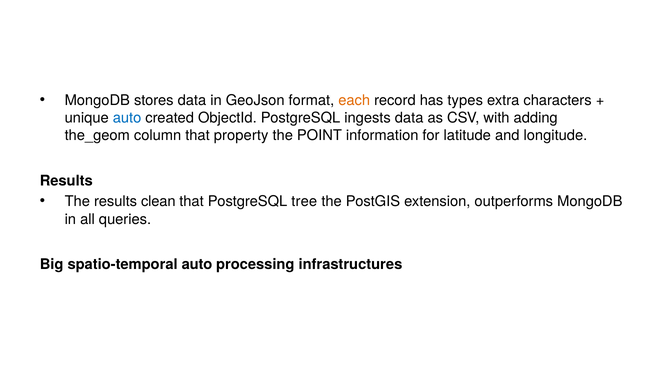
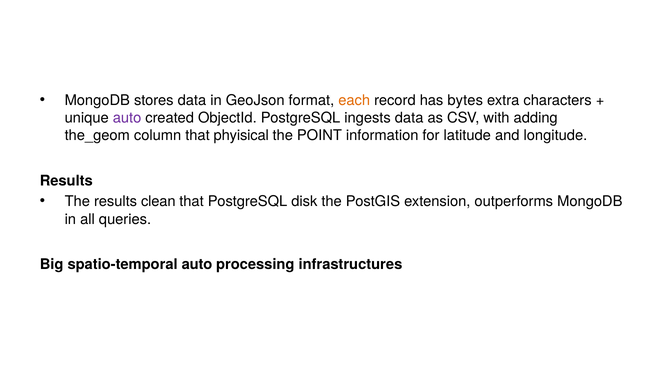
types: types -> bytes
auto at (127, 118) colour: blue -> purple
property: property -> phyisical
tree: tree -> disk
